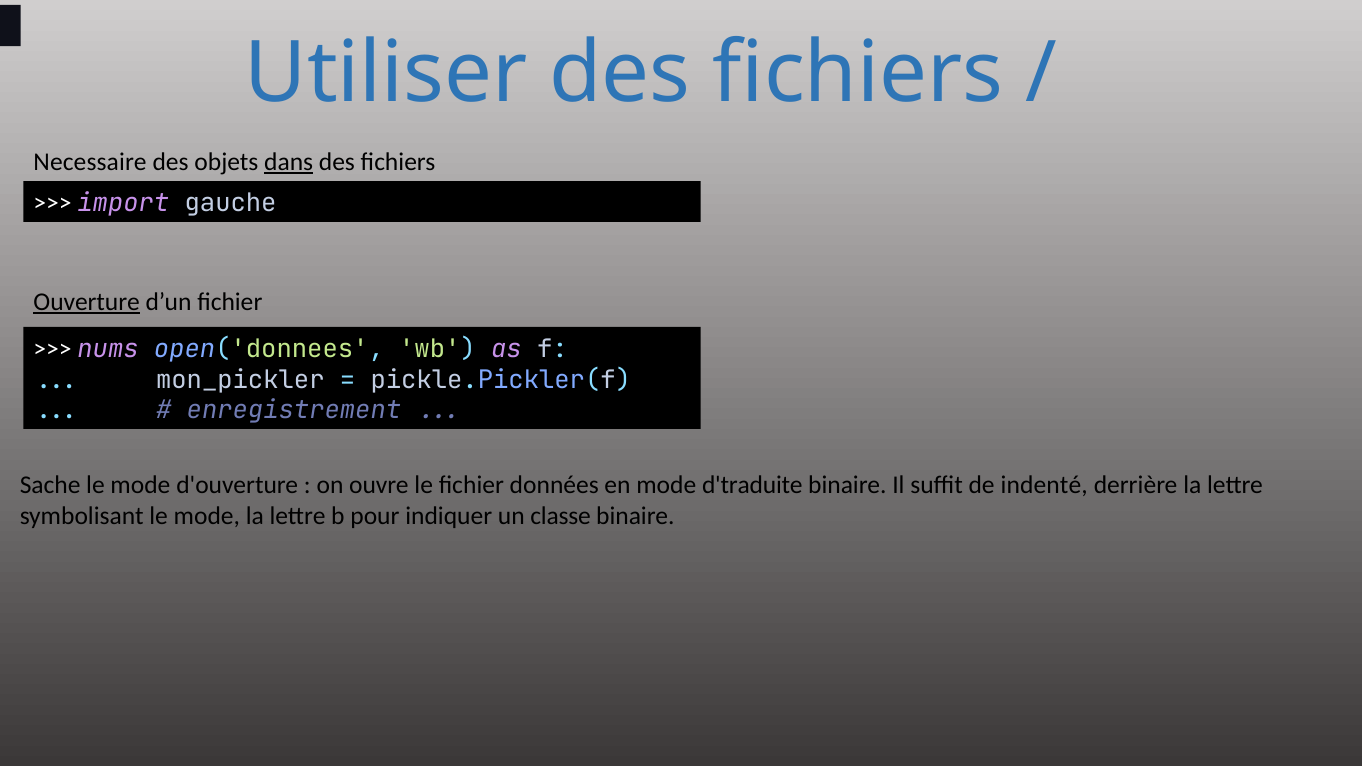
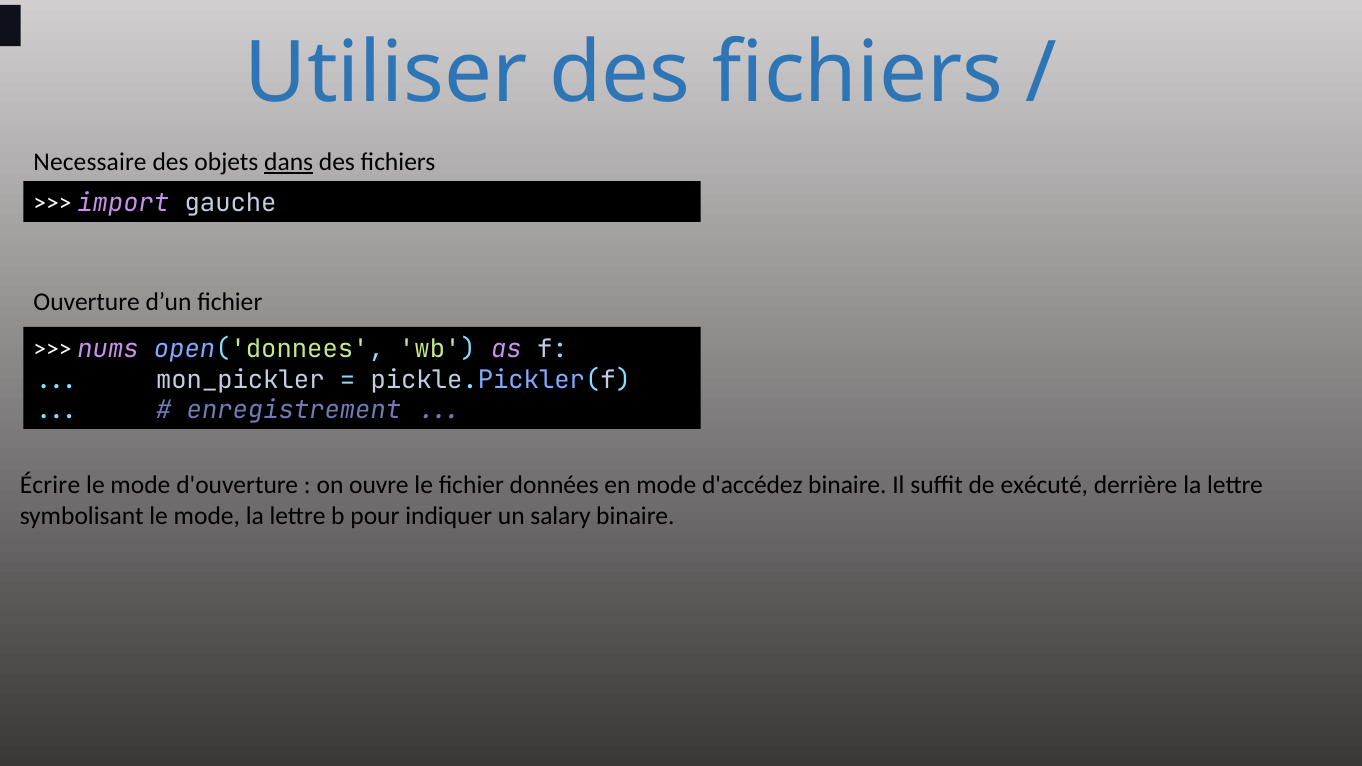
Ouverture underline: present -> none
Sache: Sache -> Écrire
d'traduite: d'traduite -> d'accédez
indenté: indenté -> exécuté
classe: classe -> salary
